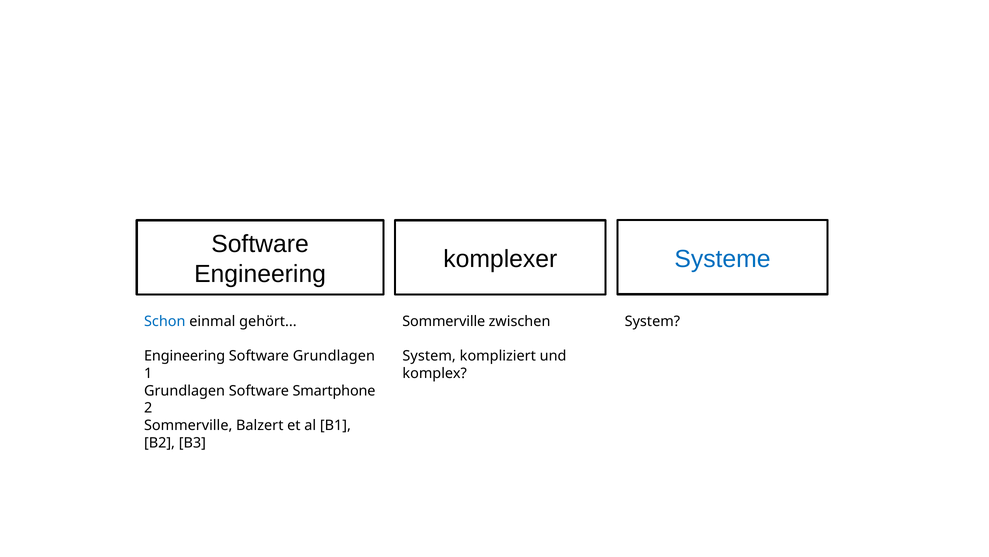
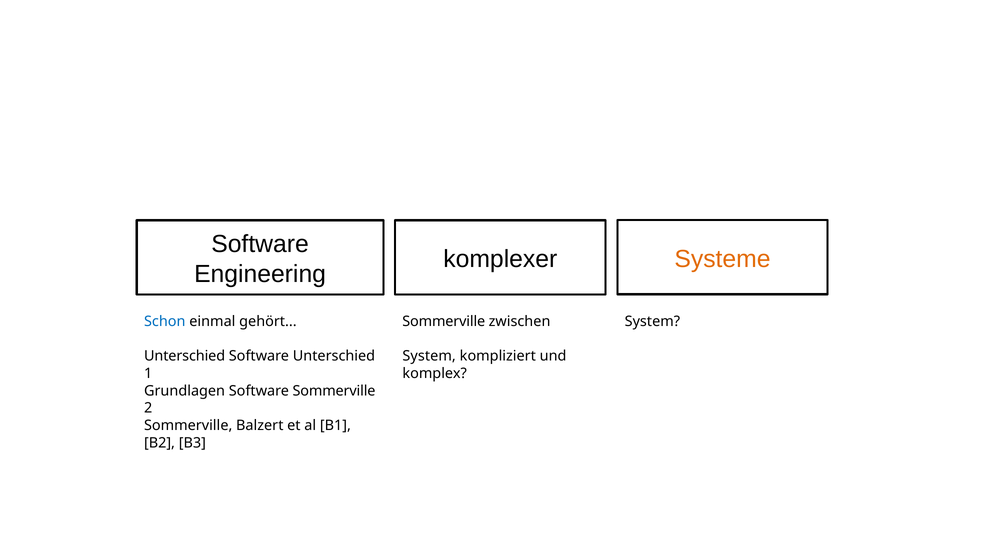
Systeme colour: blue -> orange
Engineering at (185, 356): Engineering -> Unterschied
Software Grundlagen: Grundlagen -> Unterschied
Software Smartphone: Smartphone -> Sommerville
